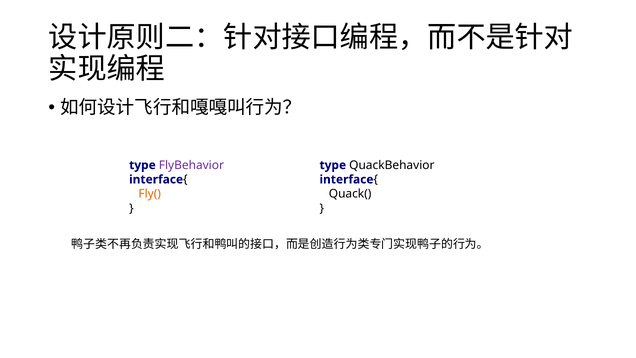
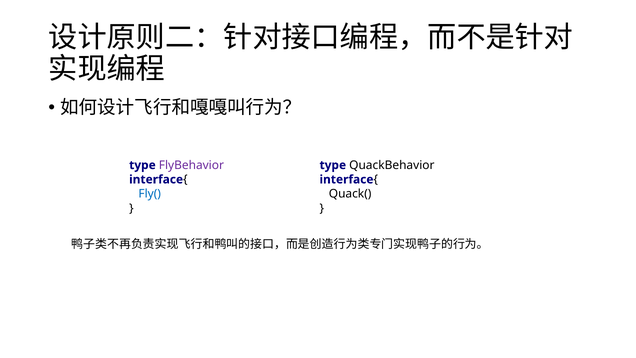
Fly( colour: orange -> blue
